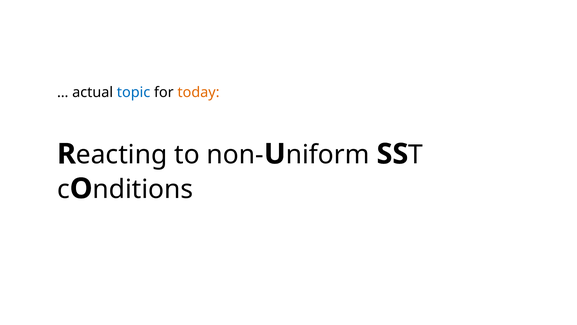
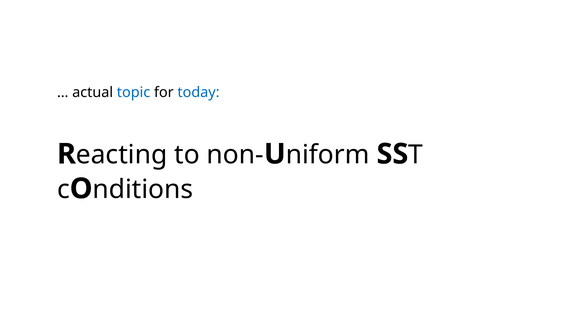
today colour: orange -> blue
